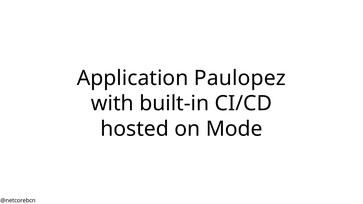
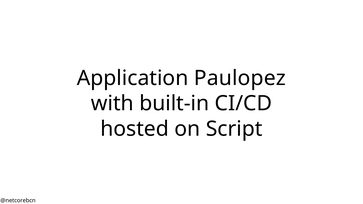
Mode: Mode -> Script
